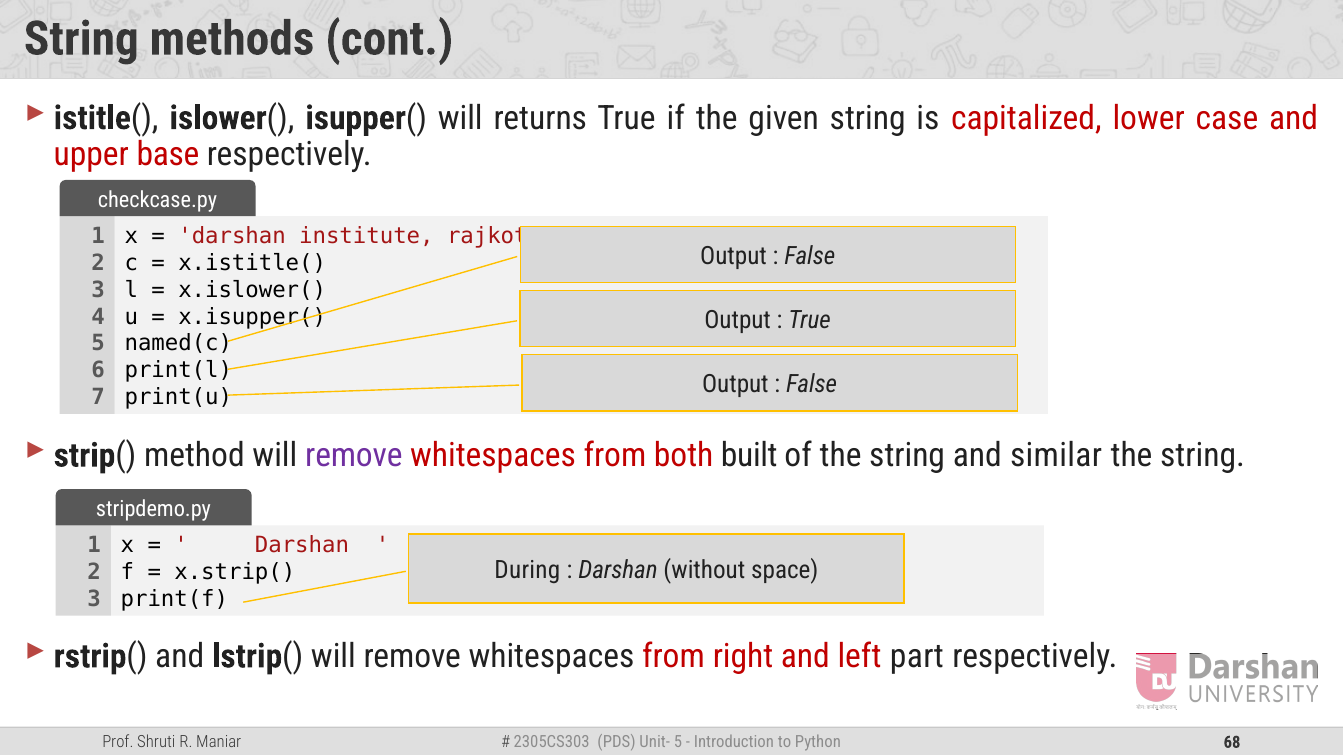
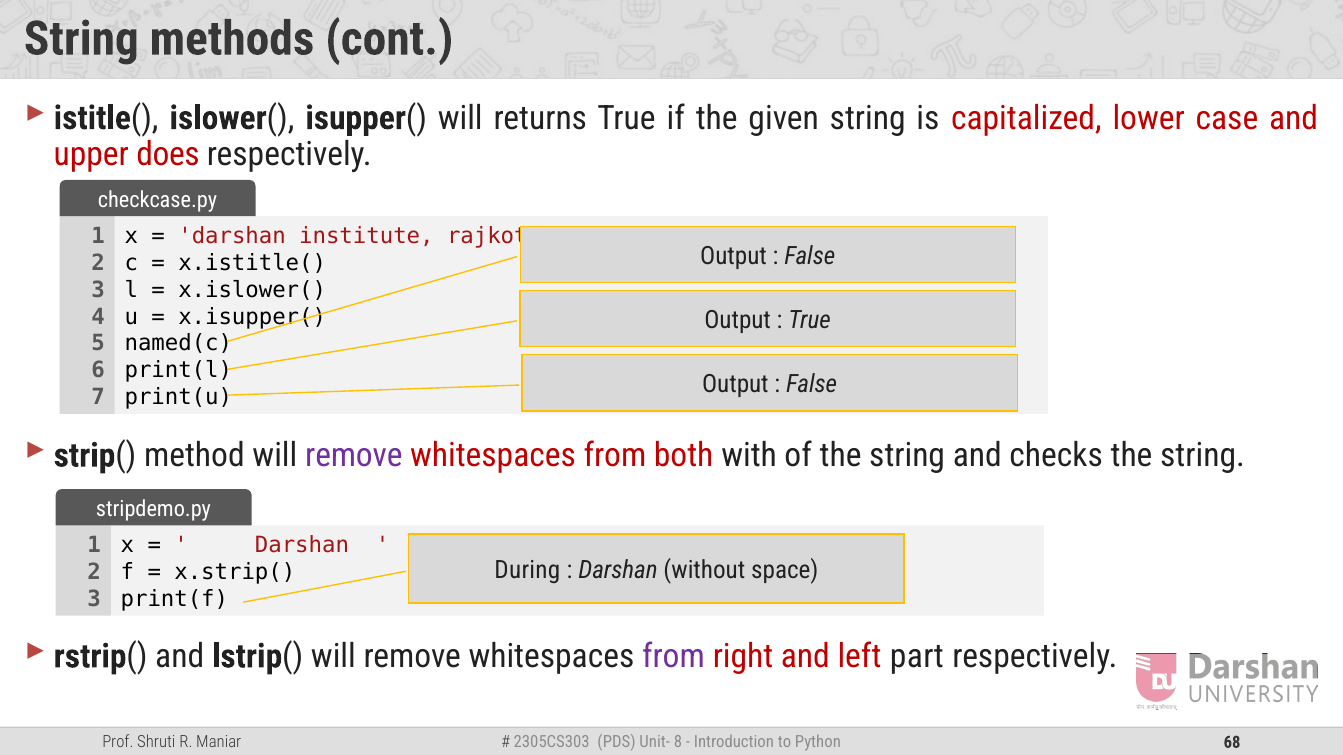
base: base -> does
built: built -> with
similar: similar -> checks
from at (673, 657) colour: red -> purple
5 at (678, 743): 5 -> 8
